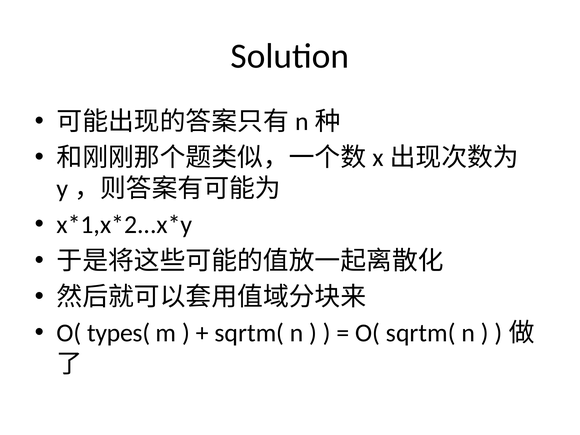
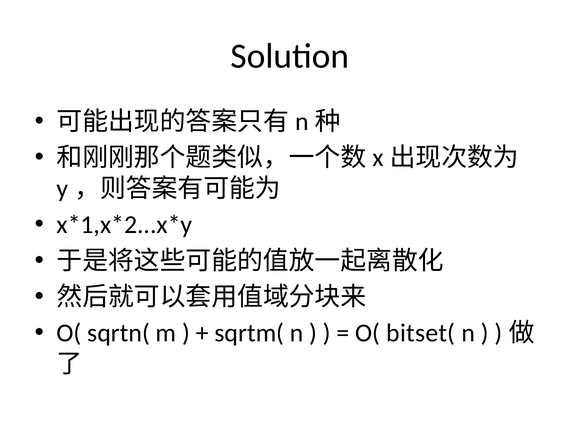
types(: types( -> sqrtn(
O( sqrtm(: sqrtm( -> bitset(
